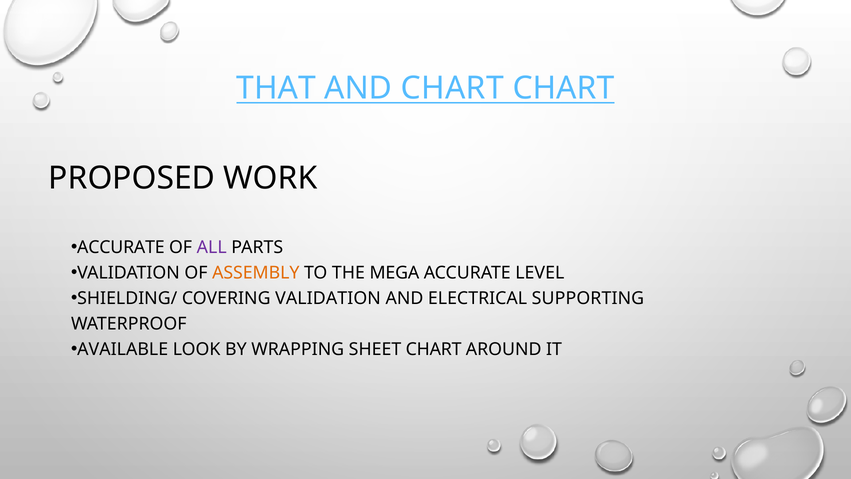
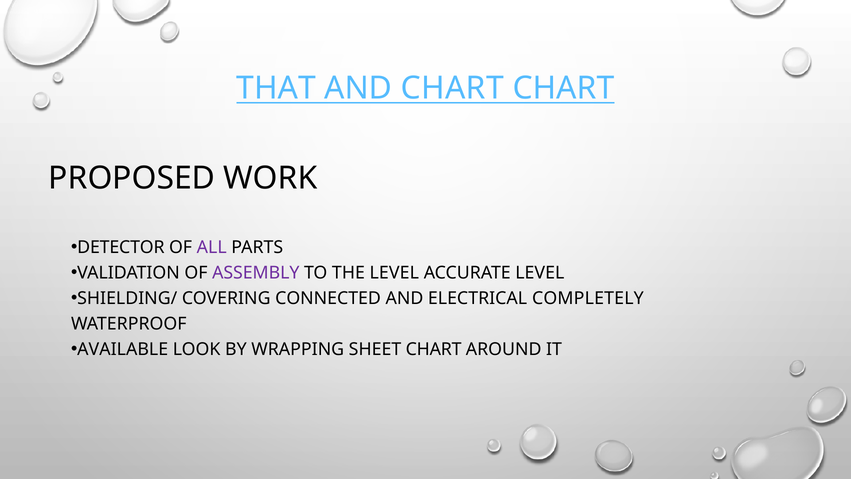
ACCURATE at (121, 247): ACCURATE -> DETECTOR
ASSEMBLY colour: orange -> purple
THE MEGA: MEGA -> LEVEL
COVERING VALIDATION: VALIDATION -> CONNECTED
SUPPORTING: SUPPORTING -> COMPLETELY
